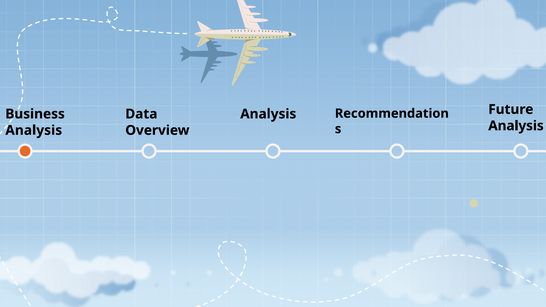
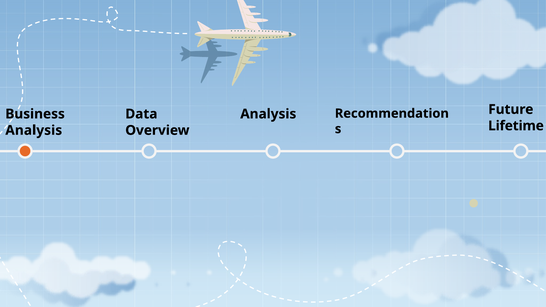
Analysis at (516, 126): Analysis -> Lifetime
